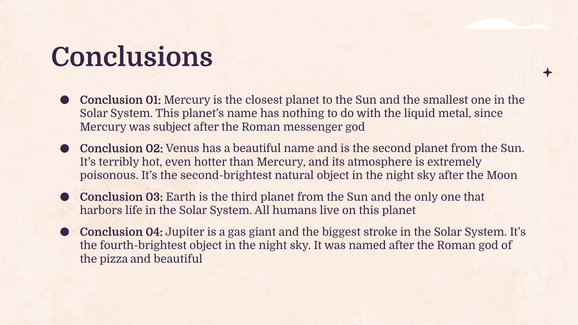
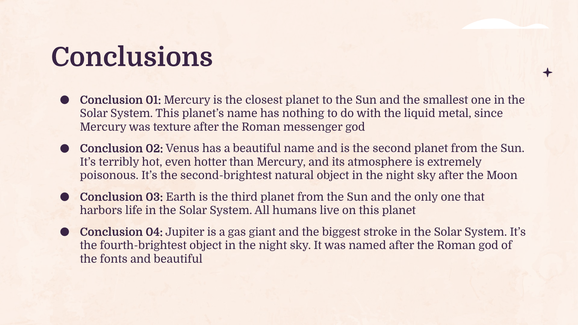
subject: subject -> texture
pizza: pizza -> fonts
